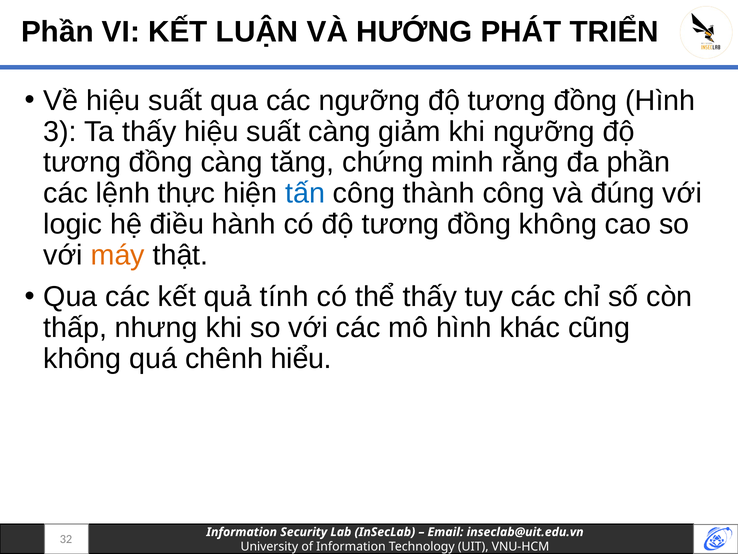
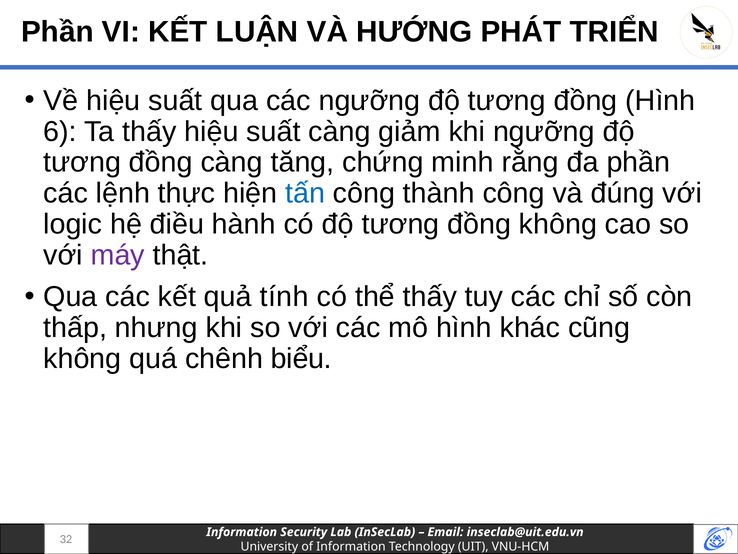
3: 3 -> 6
máy colour: orange -> purple
hiểu: hiểu -> biểu
